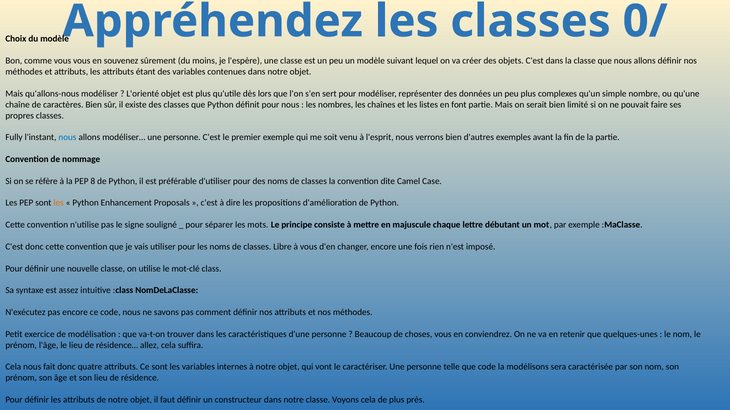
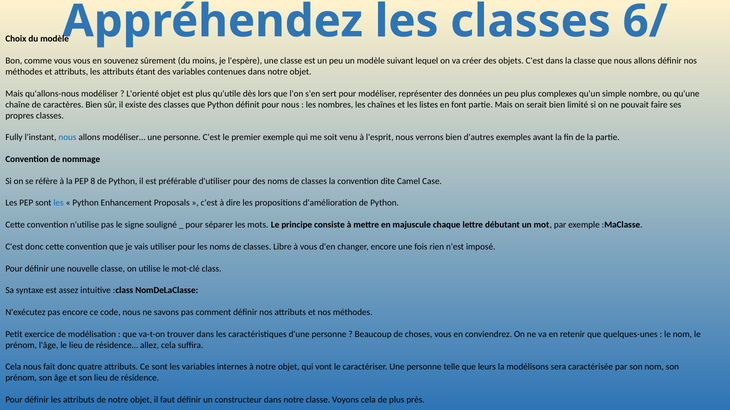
0/: 0/ -> 6/
les at (58, 203) colour: orange -> blue
que code: code -> leurs
